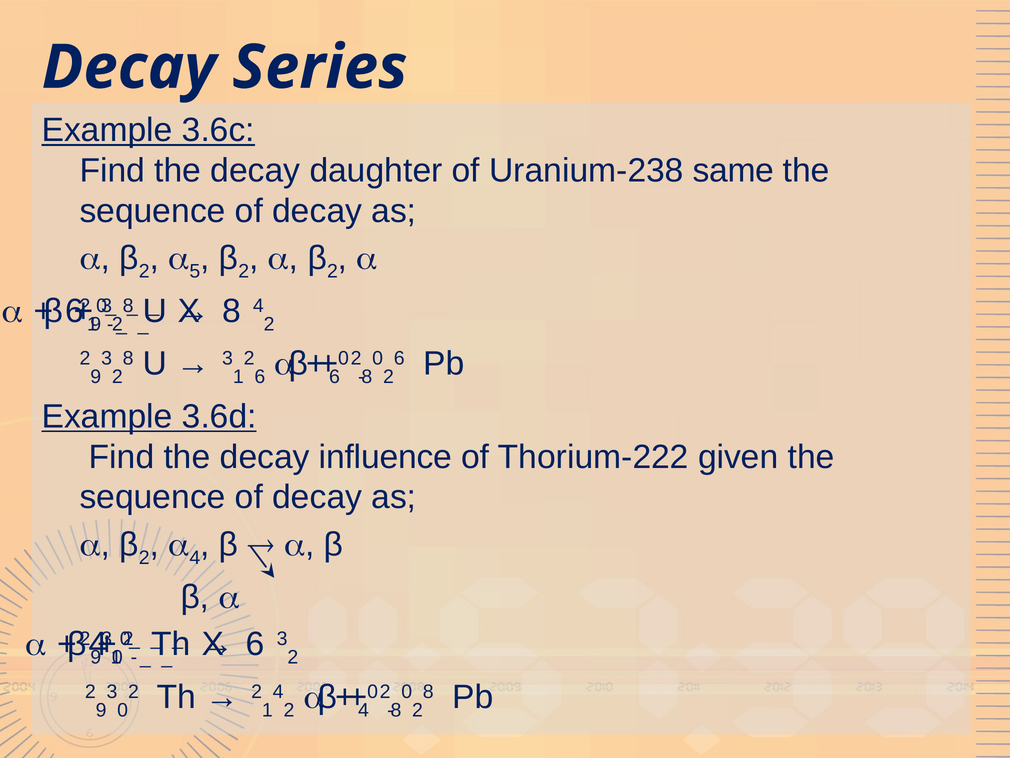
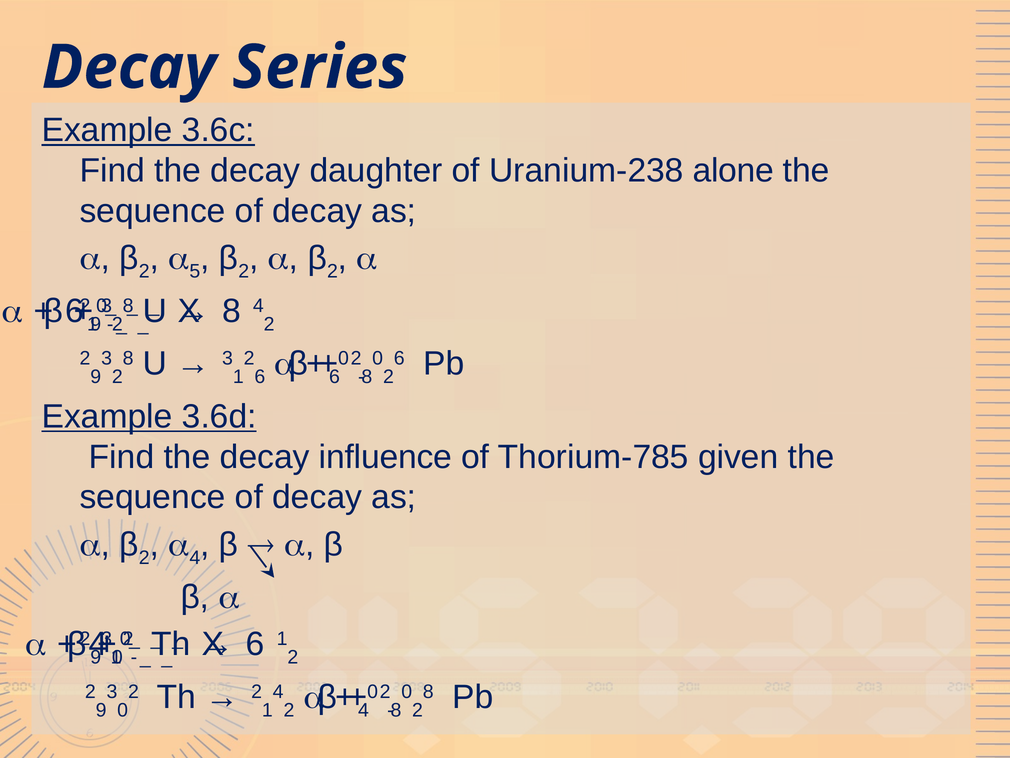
same: same -> alone
Thorium-222: Thorium-222 -> Thorium-785
6 3: 3 -> 1
